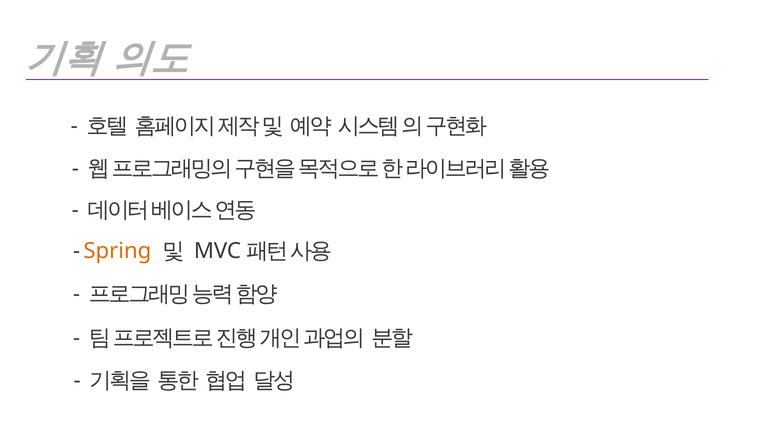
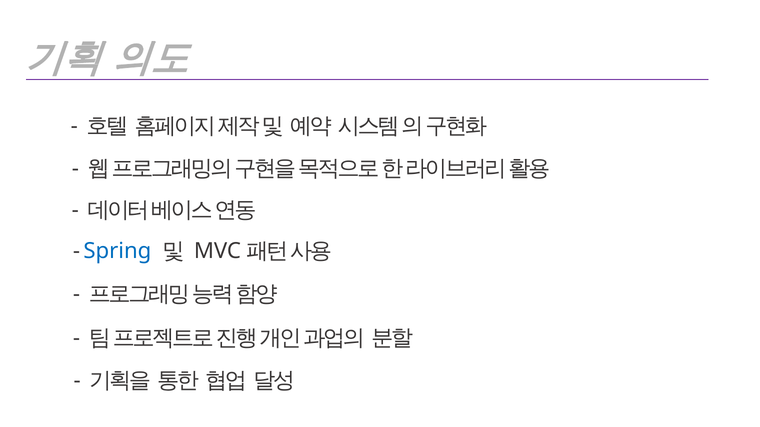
Spring colour: orange -> blue
